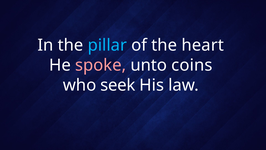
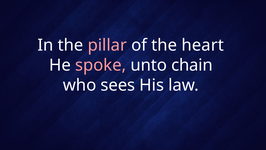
pillar colour: light blue -> pink
coins: coins -> chain
seek: seek -> sees
